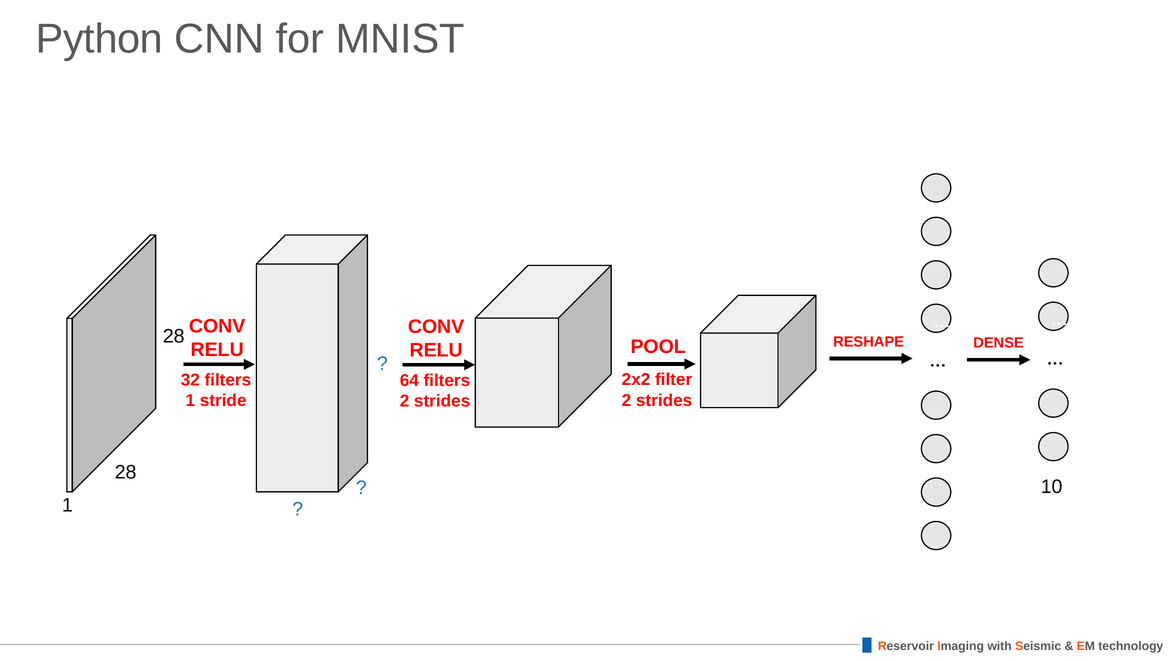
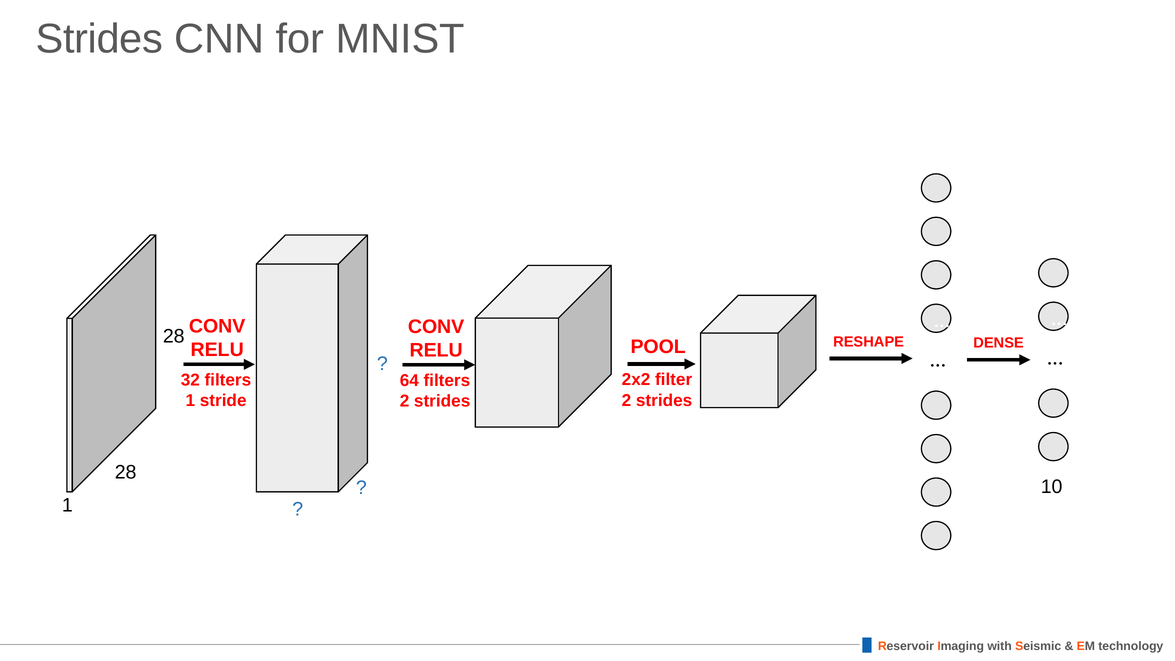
Python at (99, 39): Python -> Strides
